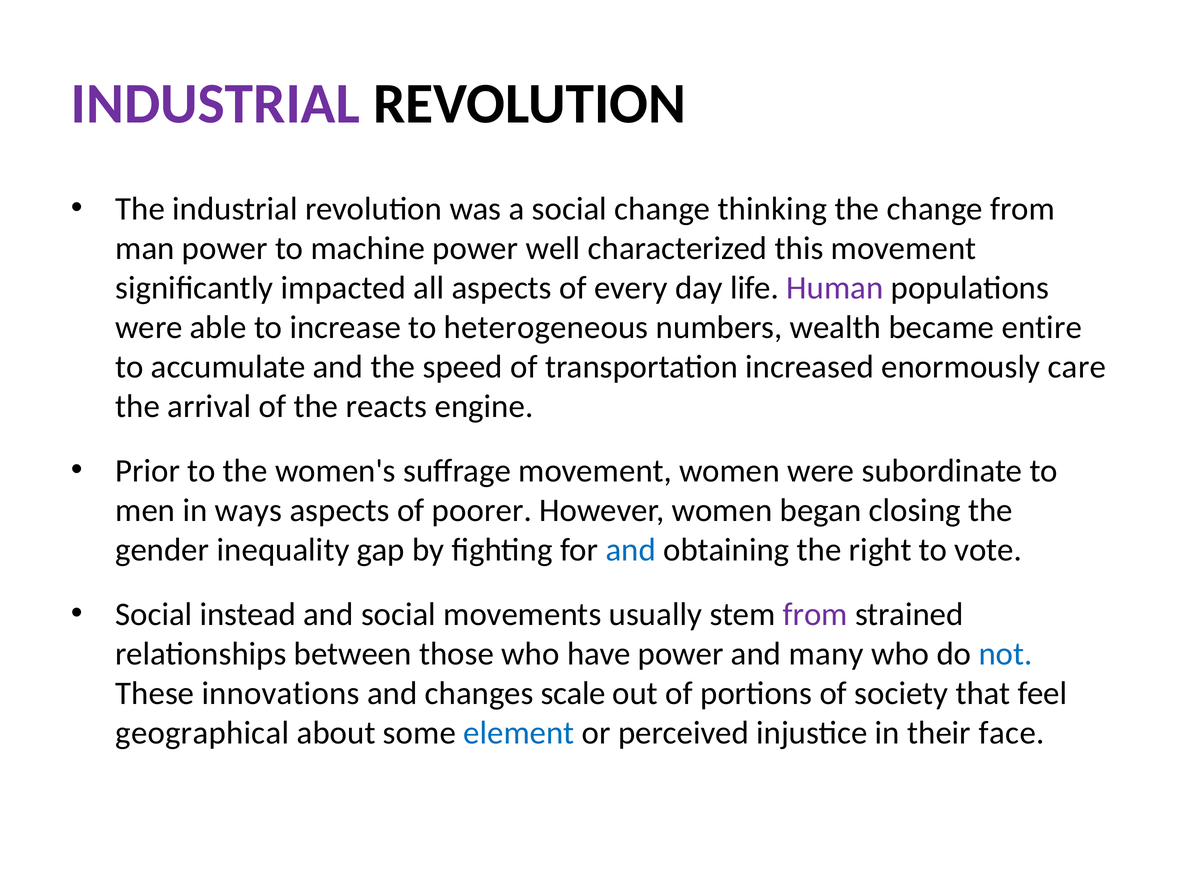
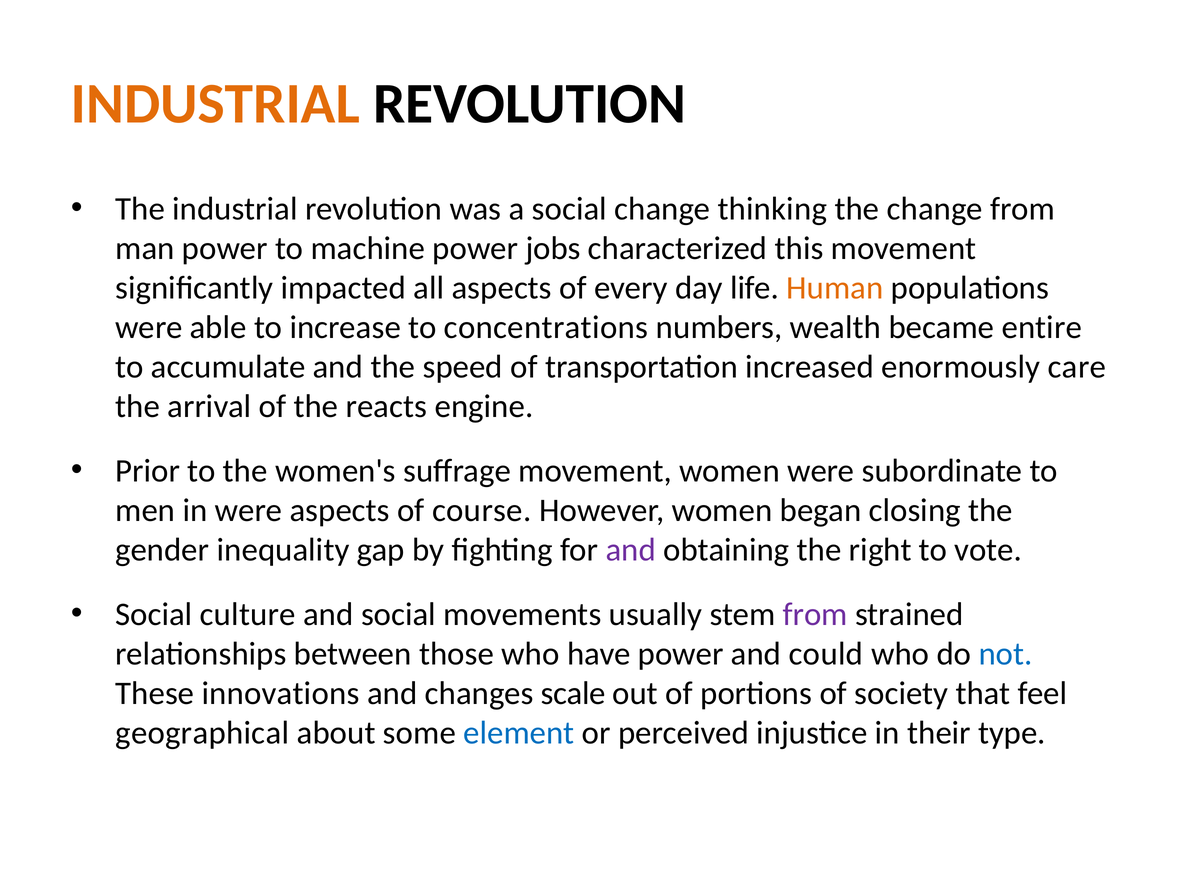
INDUSTRIAL at (215, 104) colour: purple -> orange
well: well -> jobs
Human colour: purple -> orange
heterogeneous: heterogeneous -> concentrations
in ways: ways -> were
poorer: poorer -> course
and at (631, 550) colour: blue -> purple
instead: instead -> culture
many: many -> could
face: face -> type
